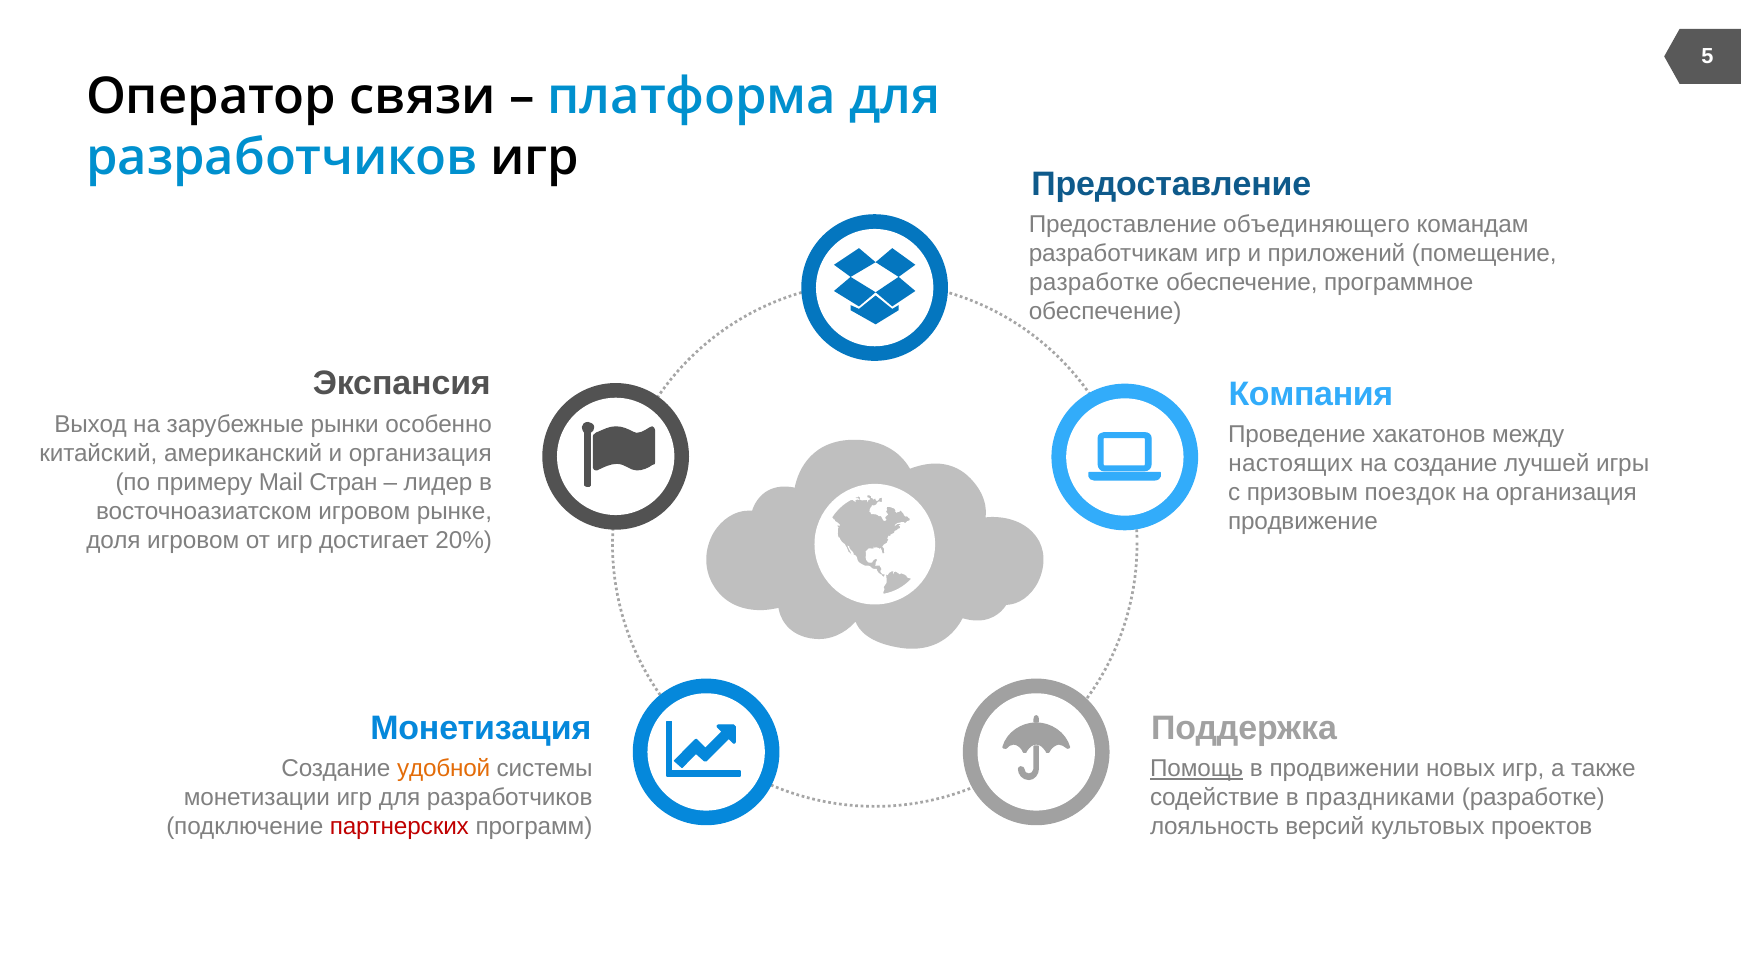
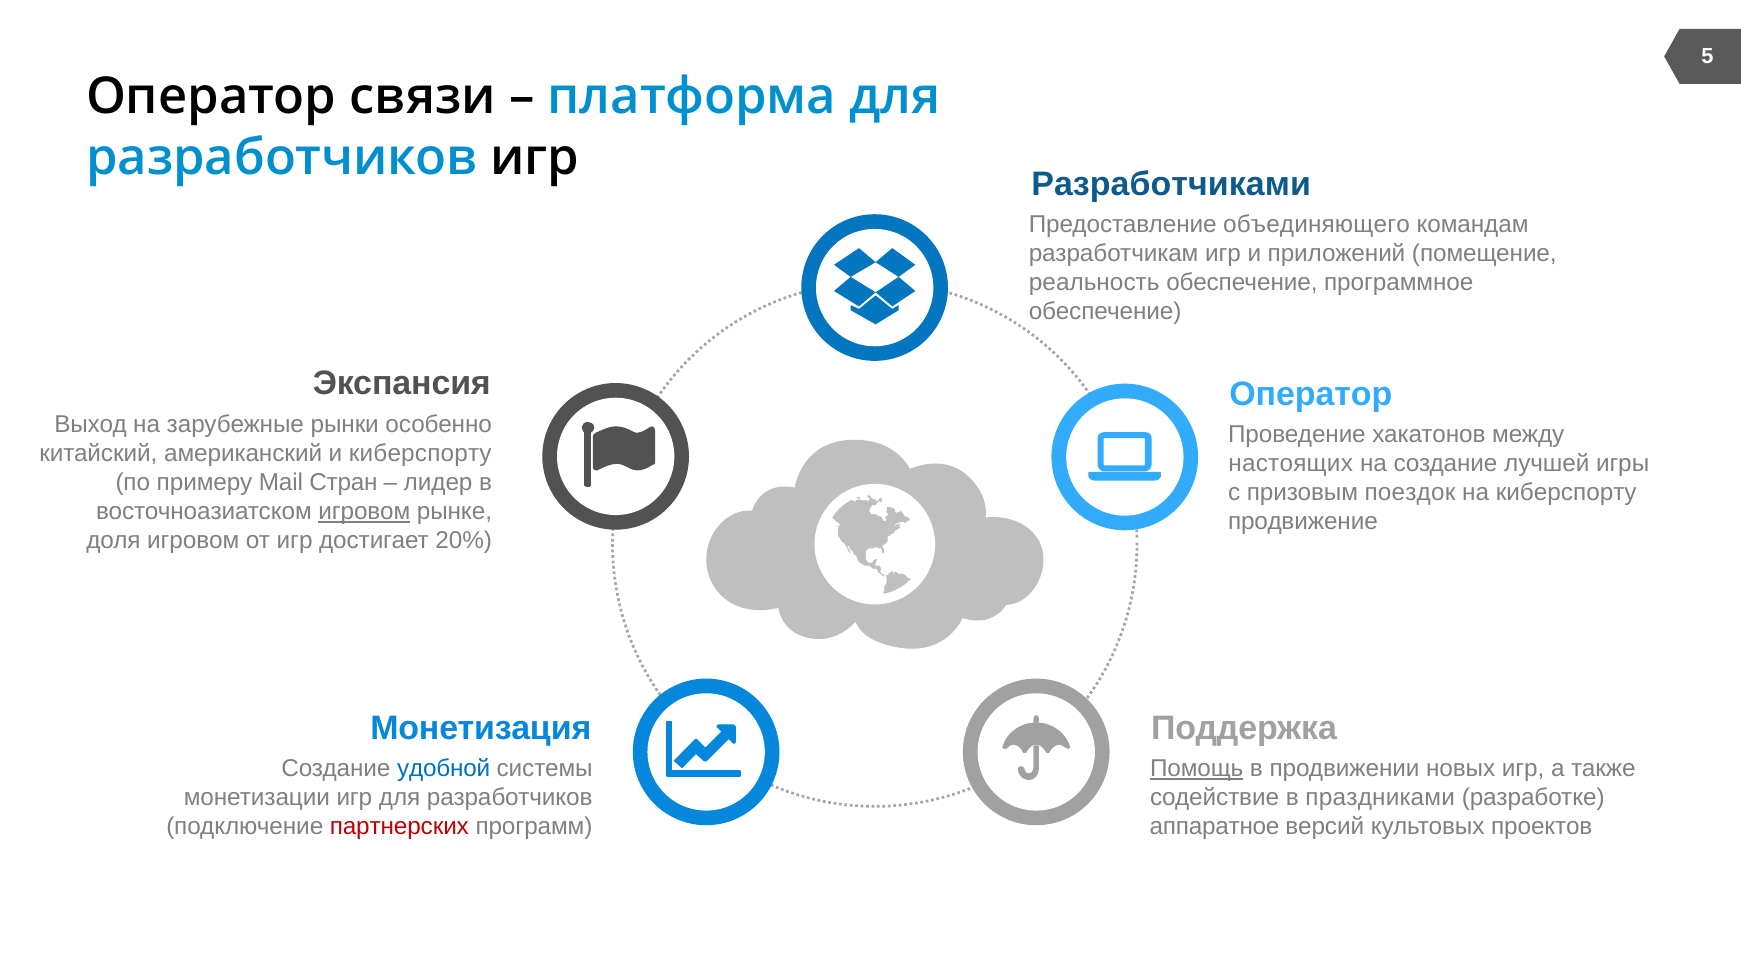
Предоставление at (1171, 184): Предоставление -> Разработчиками
разработке at (1094, 283): разработке -> реальность
Компания at (1311, 394): Компания -> Оператор
и организация: организация -> киберспорту
на организация: организация -> киберспорту
игровом at (364, 512) underline: none -> present
удобной colour: orange -> blue
лояльность: лояльность -> аппаратное
